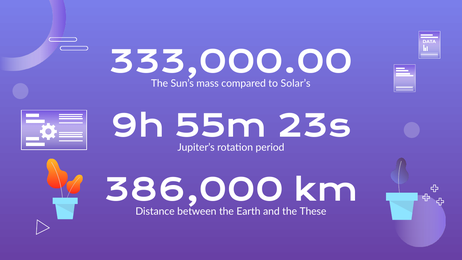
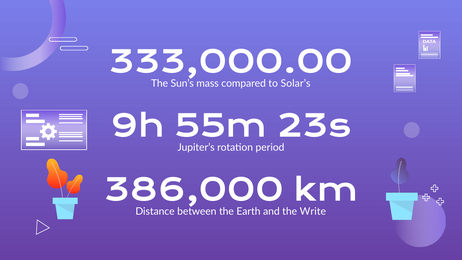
These: These -> Write
